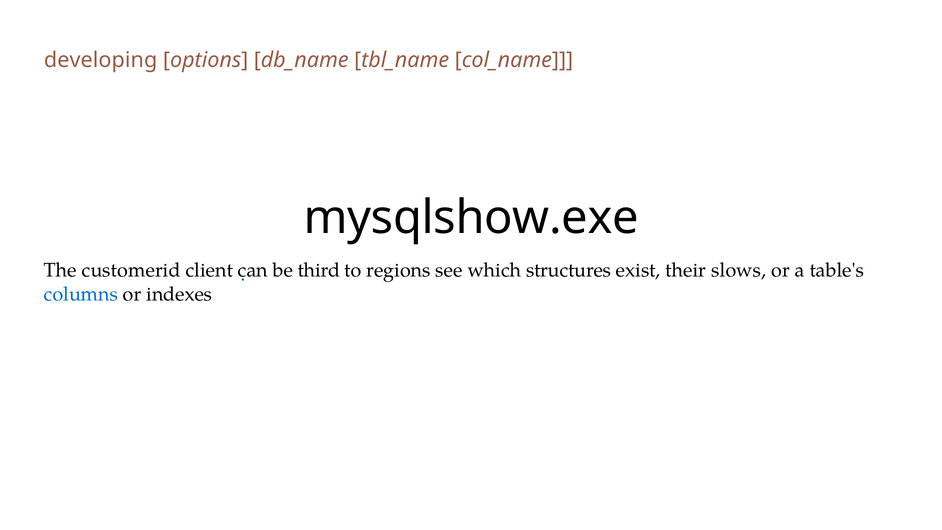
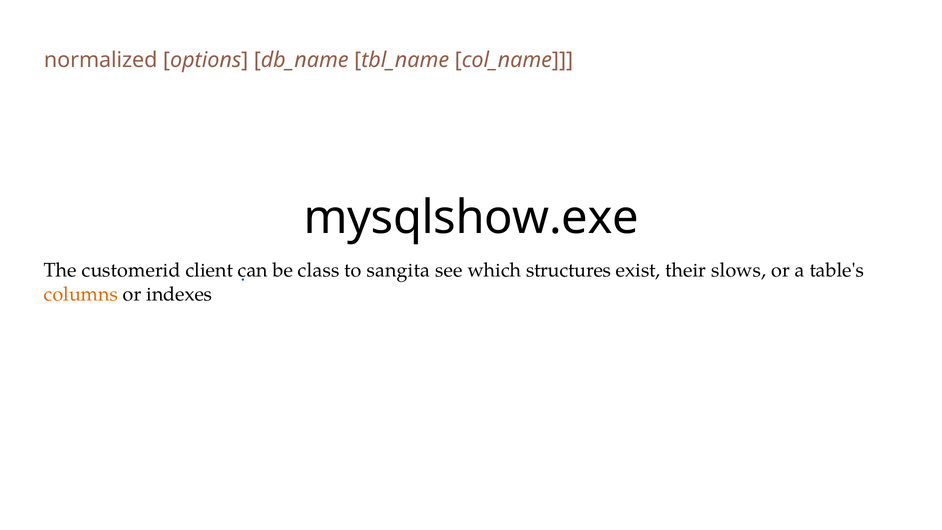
developing: developing -> normalized
third: third -> class
regions: regions -> sangita
columns colour: blue -> orange
